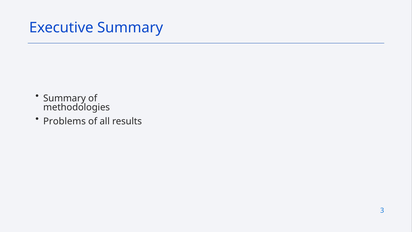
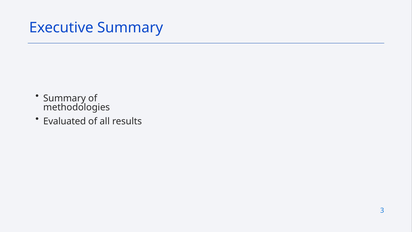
Problems: Problems -> Evaluated
